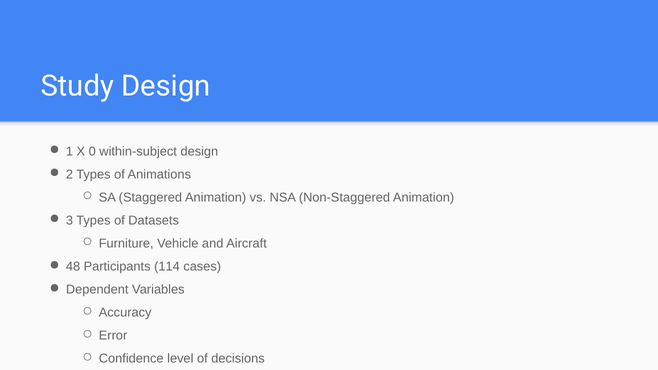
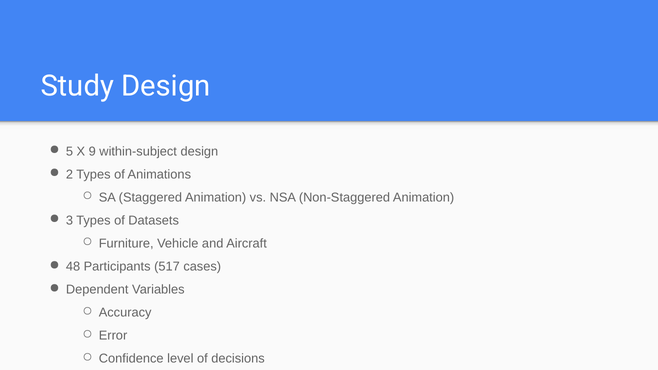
1: 1 -> 5
0: 0 -> 9
114: 114 -> 517
